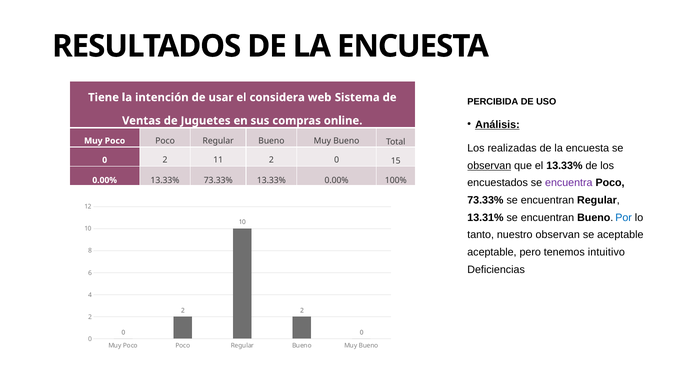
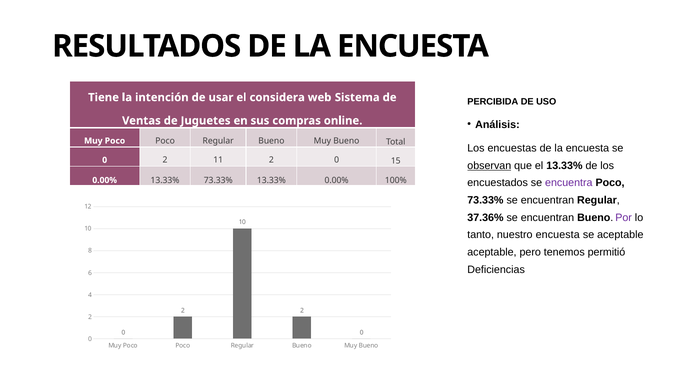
Análisis underline: present -> none
realizadas: realizadas -> encuestas
13.31%: 13.31% -> 37.36%
Por colour: blue -> purple
nuestro observan: observan -> encuesta
intuitivo: intuitivo -> permitió
